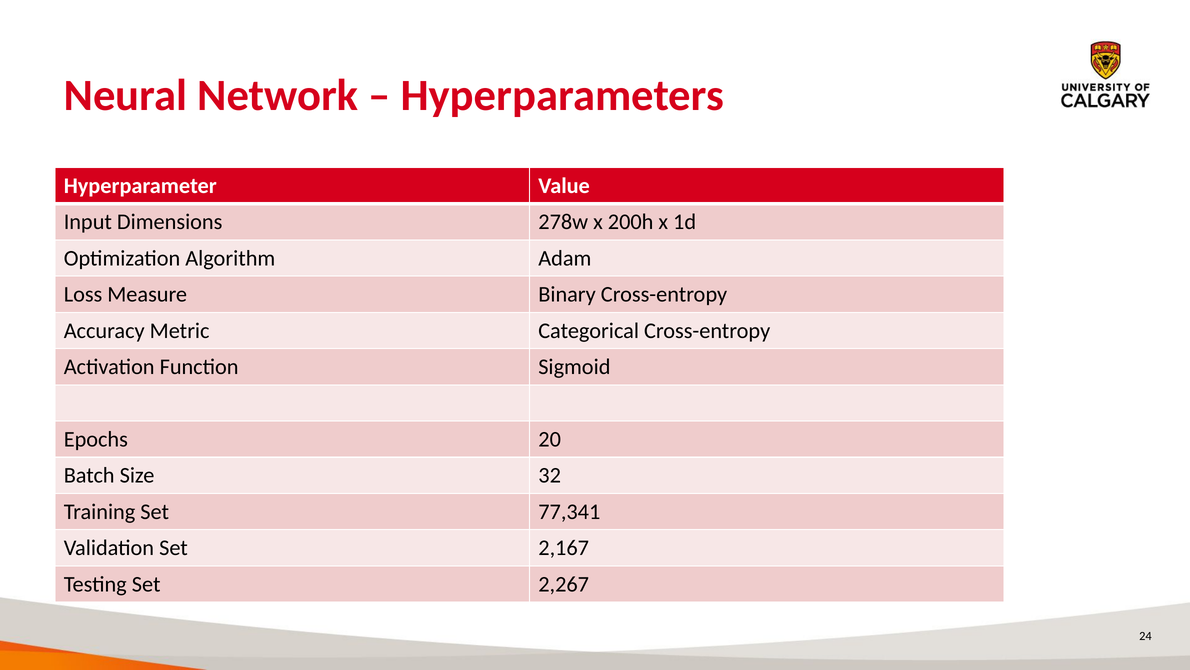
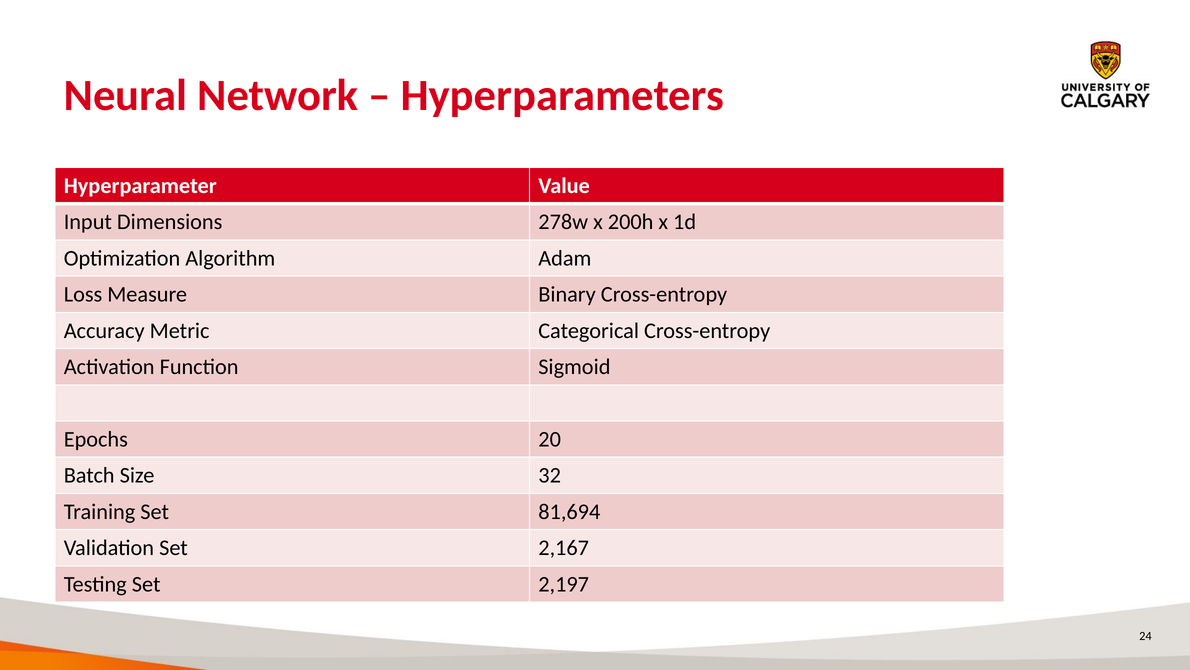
77,341: 77,341 -> 81,694
2,267: 2,267 -> 2,197
